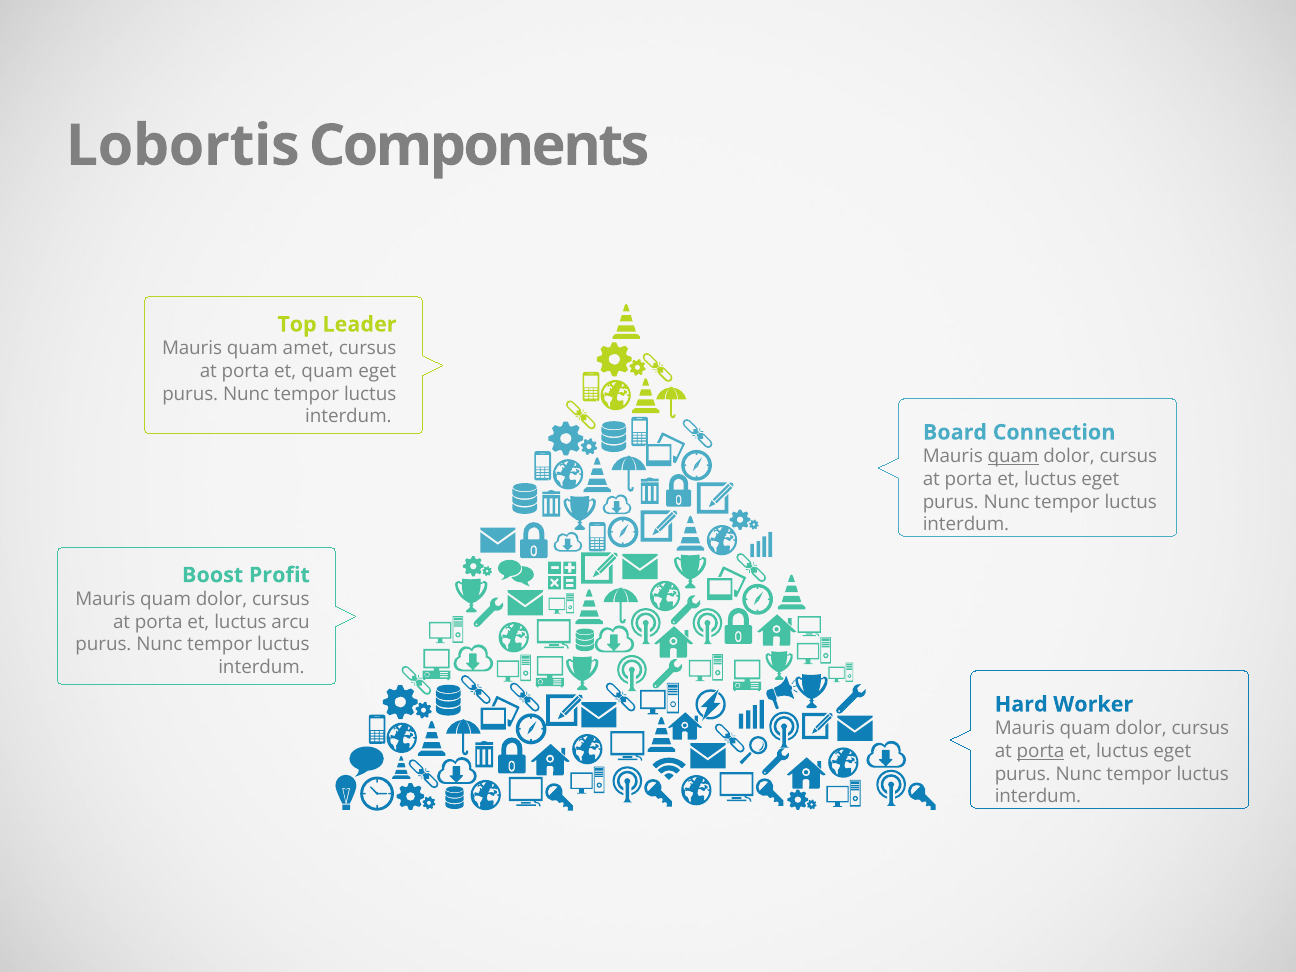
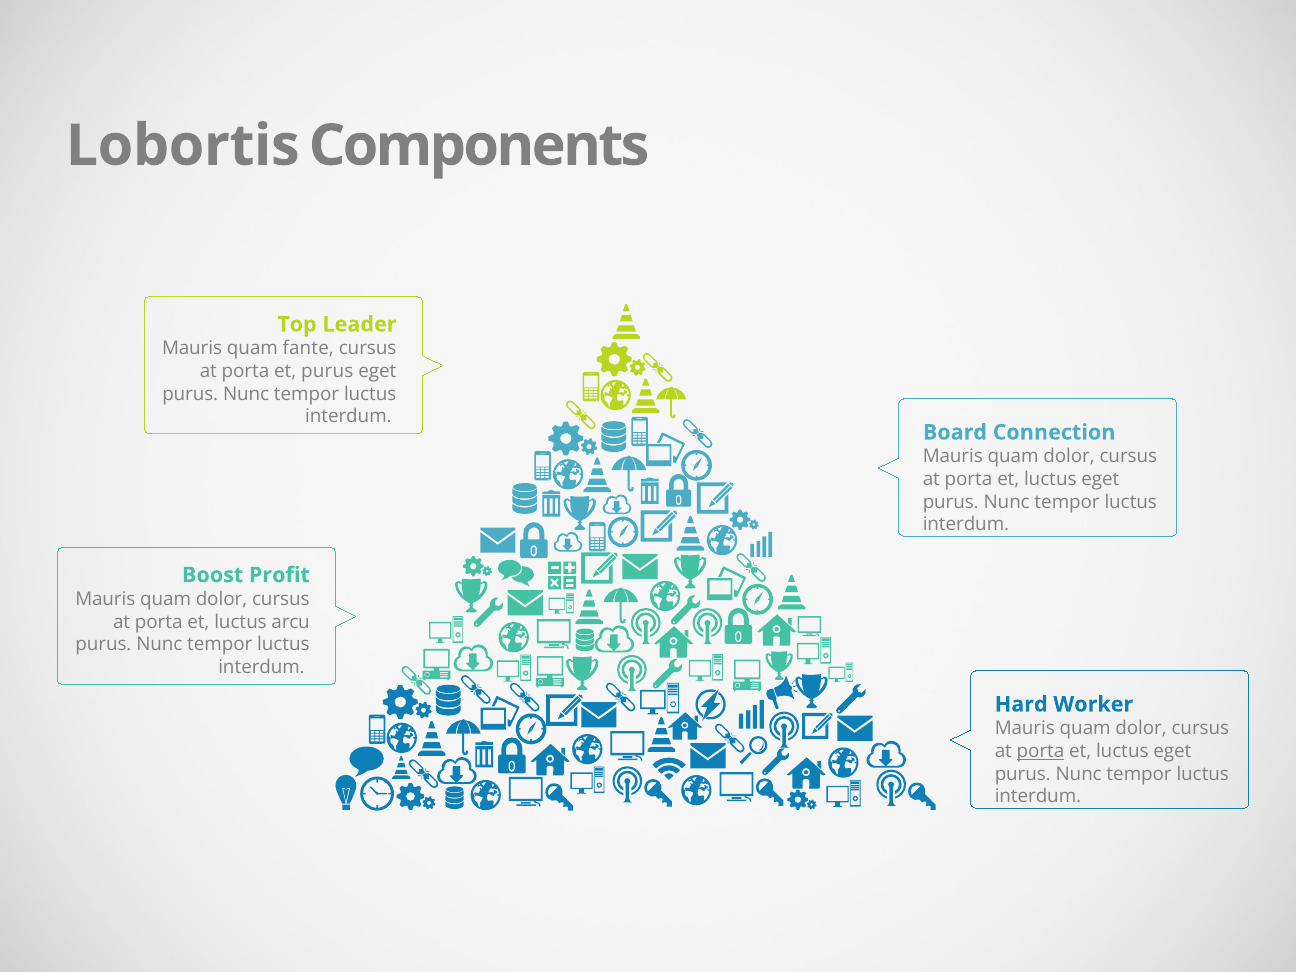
amet: amet -> fante
et quam: quam -> purus
quam at (1013, 457) underline: present -> none
